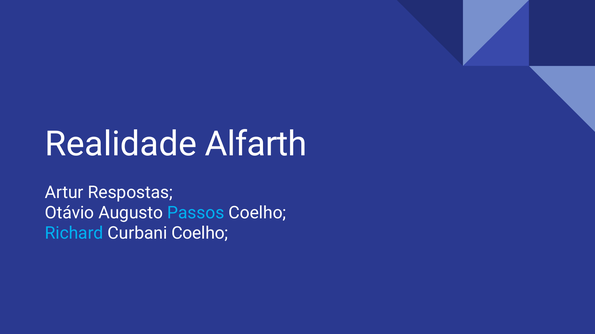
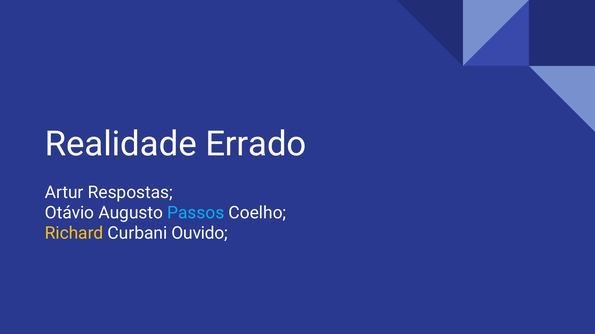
Alfarth: Alfarth -> Errado
Richard colour: light blue -> yellow
Curbani Coelho: Coelho -> Ouvido
